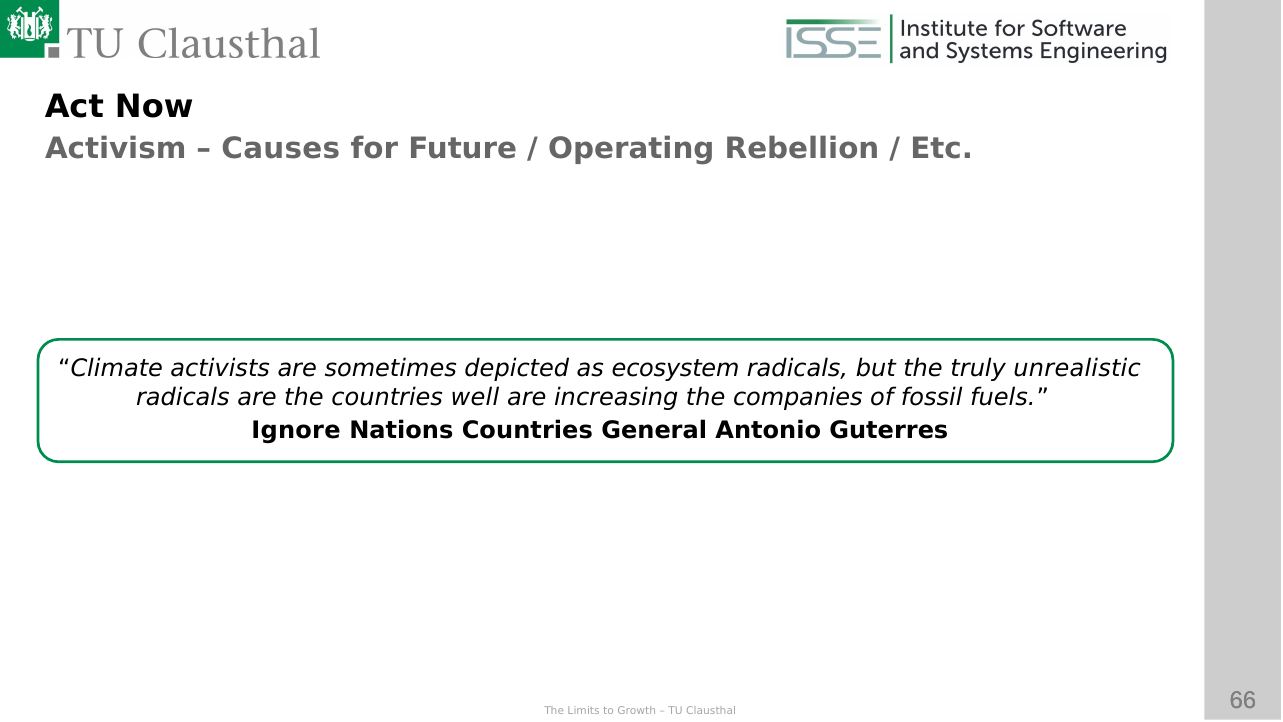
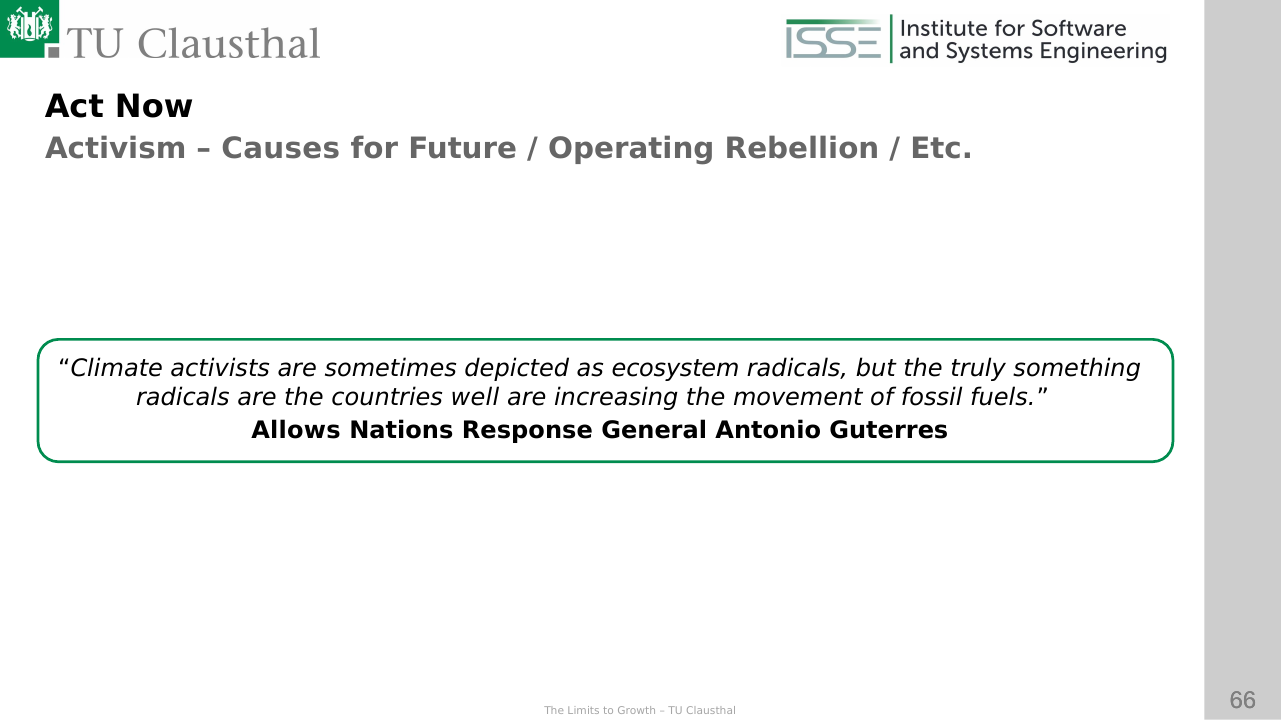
unrealistic: unrealistic -> something
companies: companies -> movement
Ignore: Ignore -> Allows
Nations Countries: Countries -> Response
